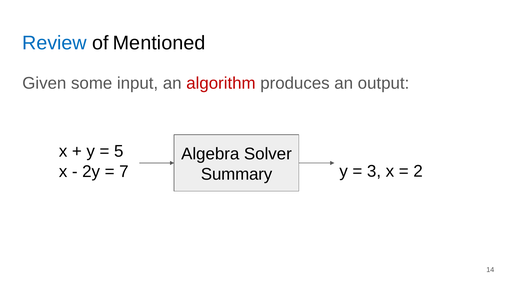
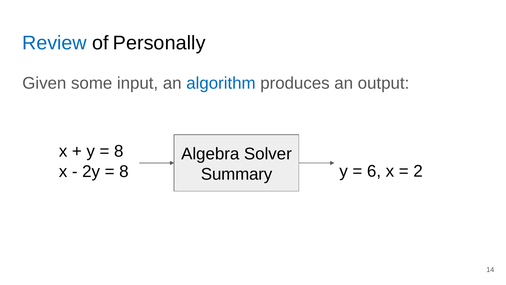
Mentioned: Mentioned -> Personally
algorithm colour: red -> blue
5 at (119, 151): 5 -> 8
7 at (124, 171): 7 -> 8
3: 3 -> 6
